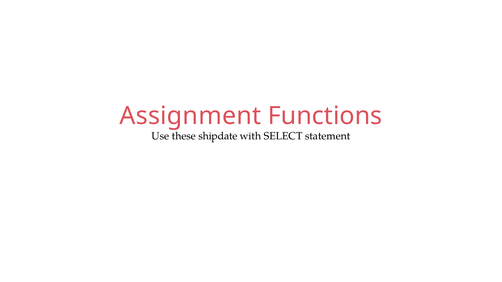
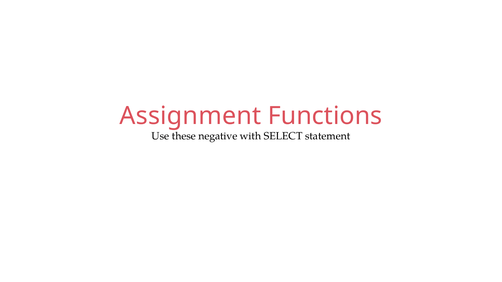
shipdate: shipdate -> negative
